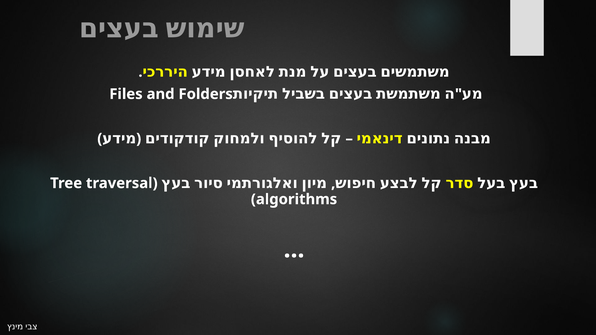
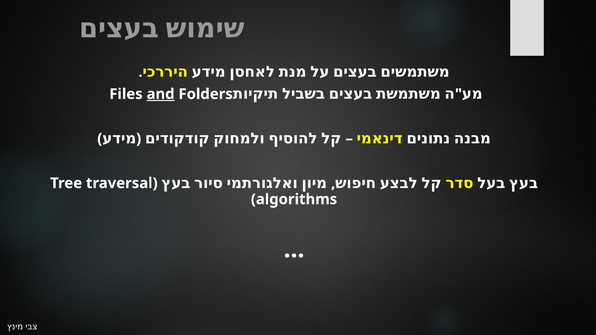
and underline: none -> present
